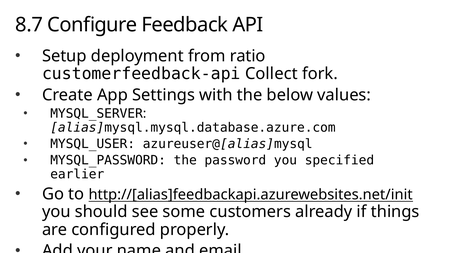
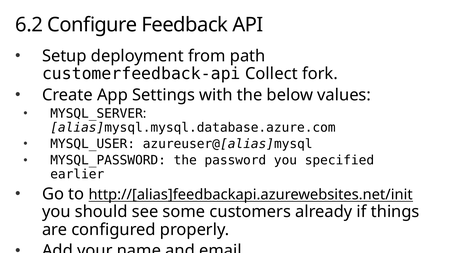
8.7: 8.7 -> 6.2
ratio: ratio -> path
